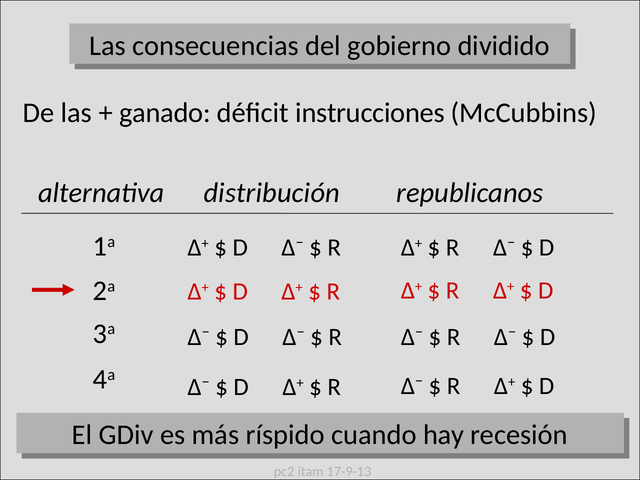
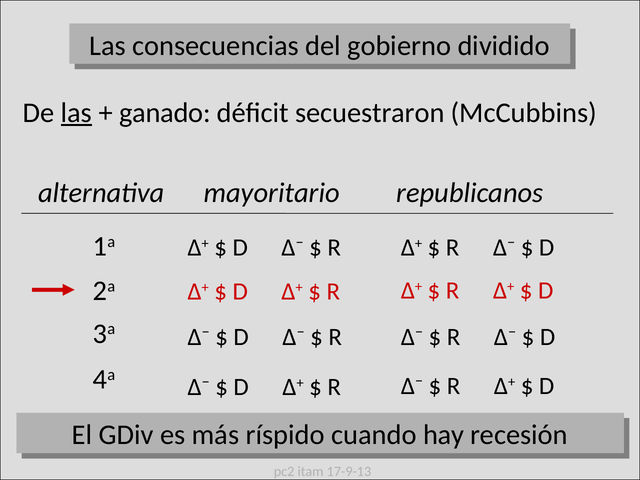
las at (76, 113) underline: none -> present
instrucciones: instrucciones -> secuestraron
distribución: distribución -> mayoritario
